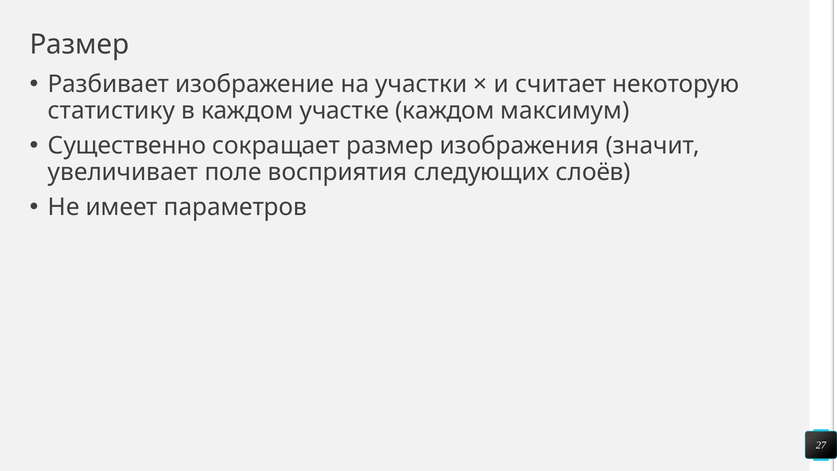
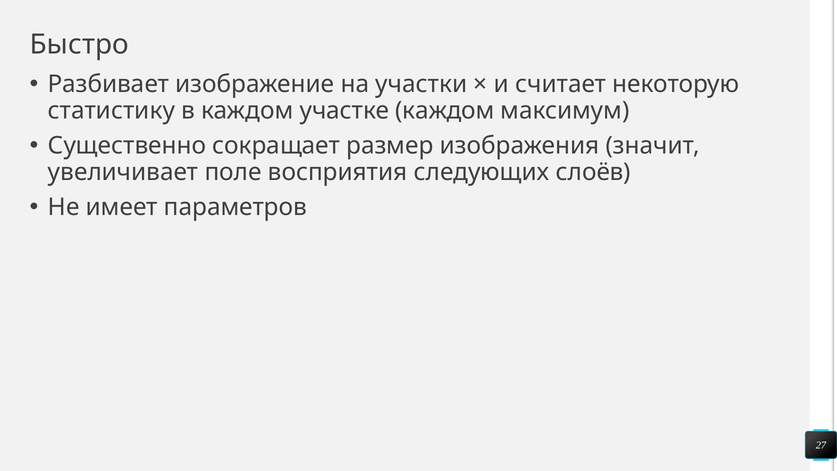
Размер at (79, 44): Размер -> Быстро
